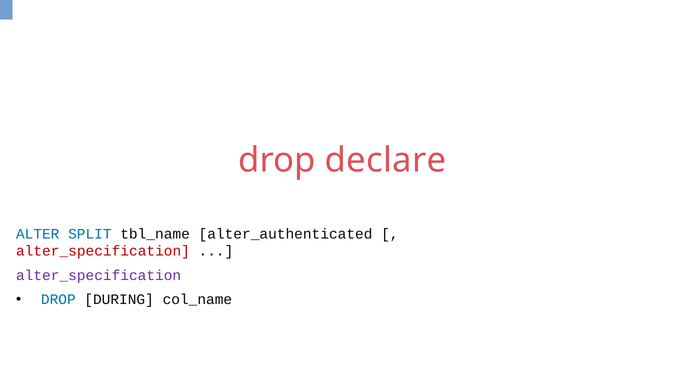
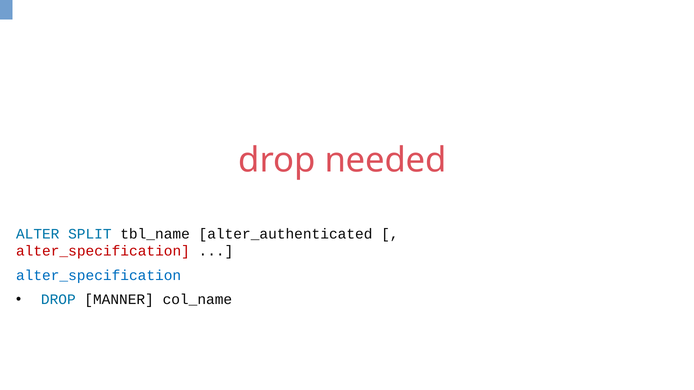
declare: declare -> needed
alter_specification at (99, 276) colour: purple -> blue
DURING: DURING -> MANNER
